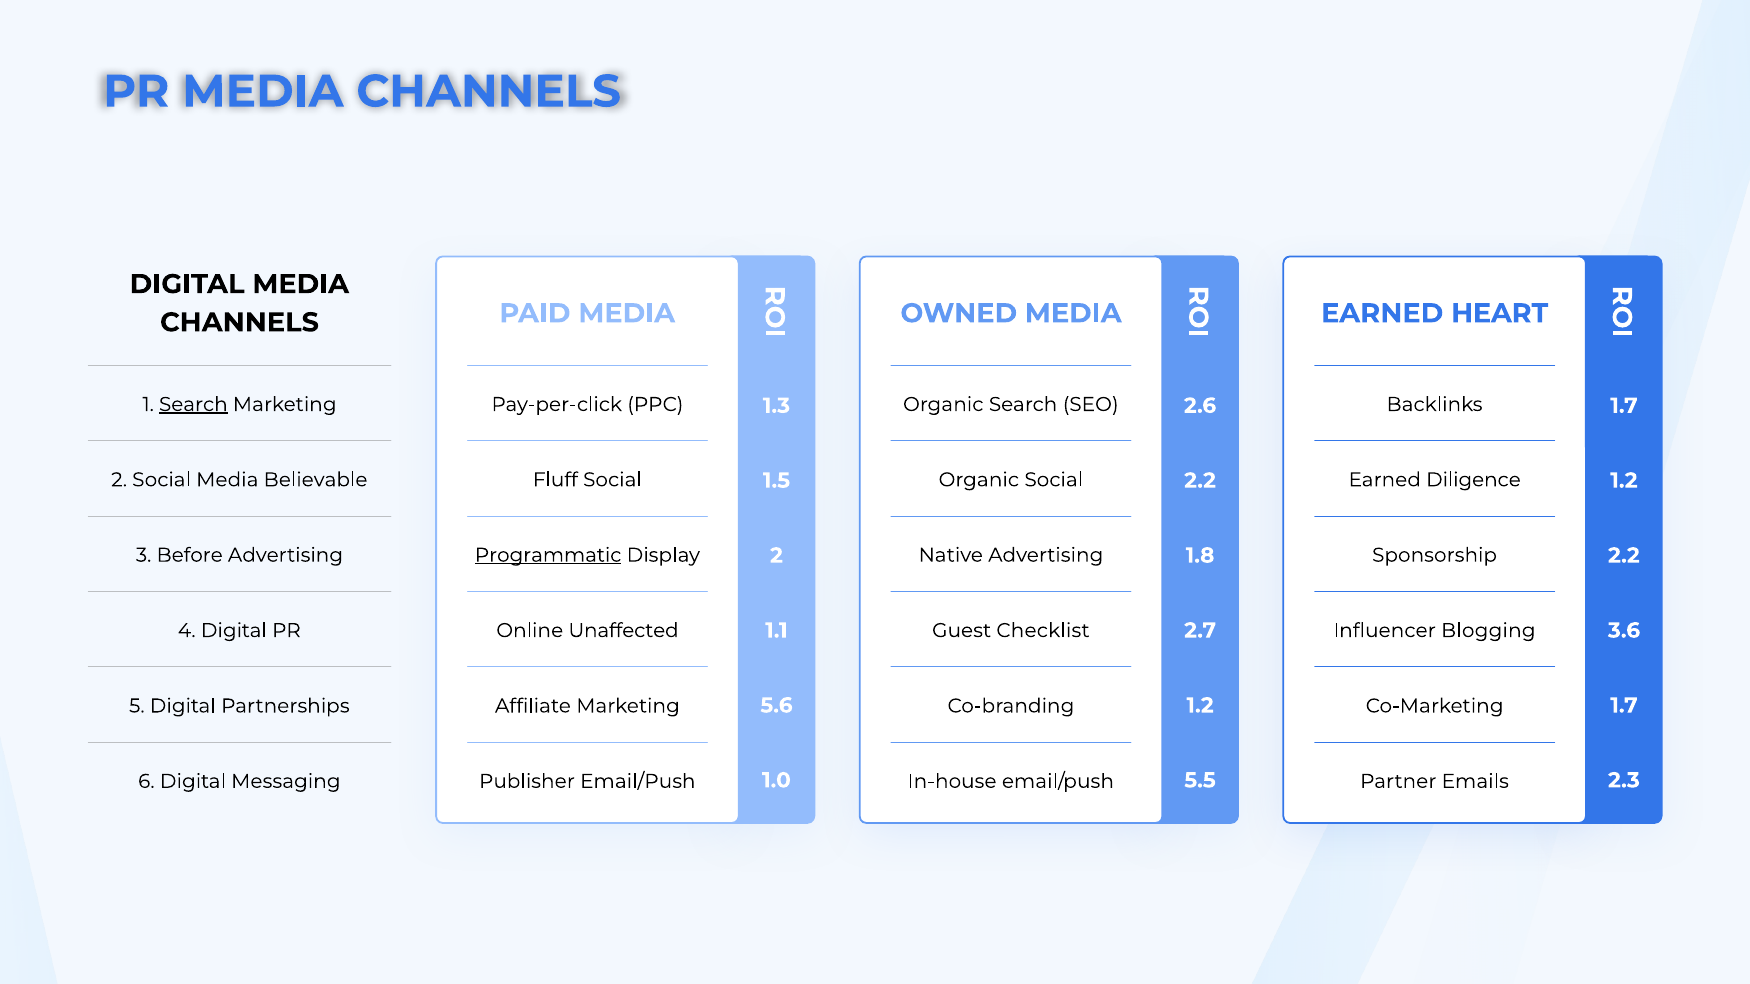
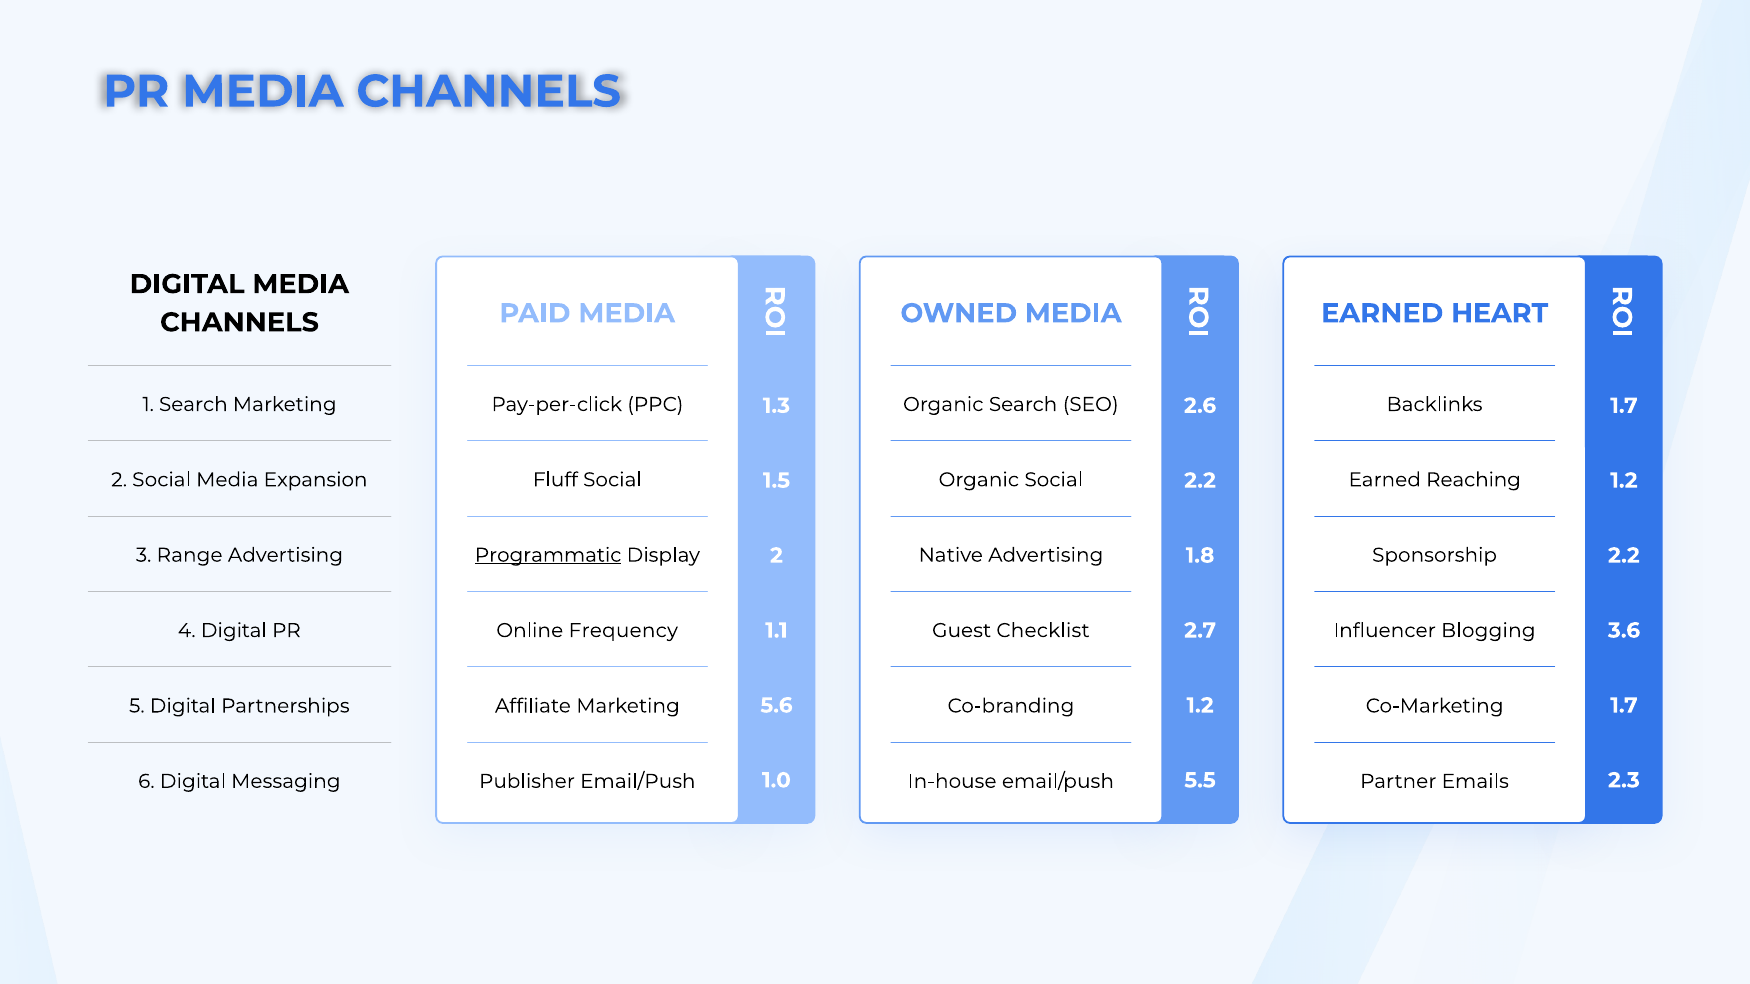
Search at (193, 405) underline: present -> none
Believable: Believable -> Expansion
Diligence: Diligence -> Reaching
Before: Before -> Range
Unaffected: Unaffected -> Frequency
